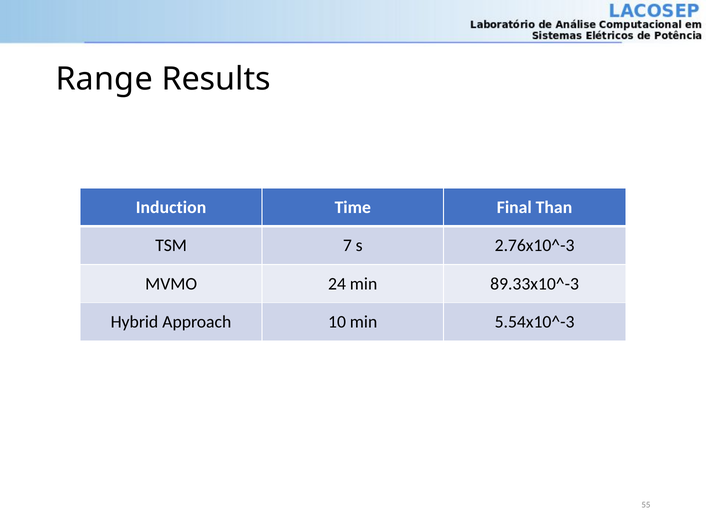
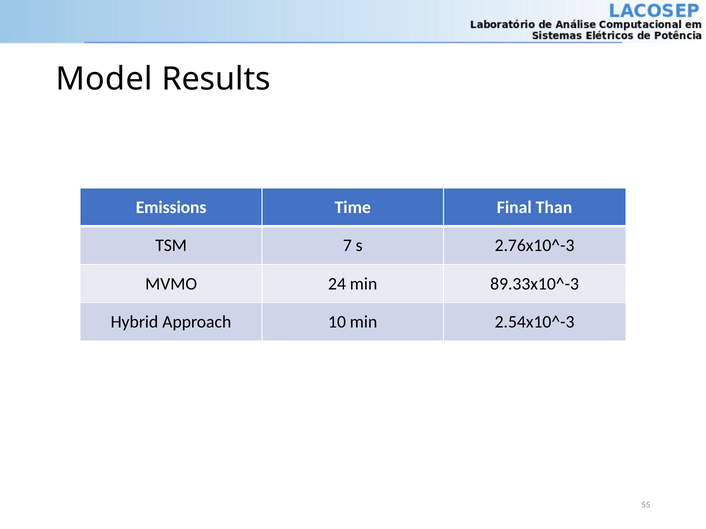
Range: Range -> Model
Induction: Induction -> Emissions
5.54x10^-3: 5.54x10^-3 -> 2.54x10^-3
